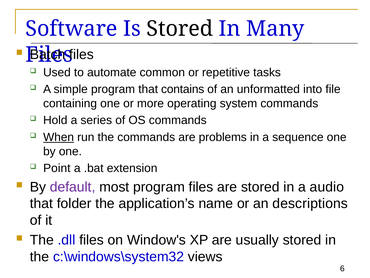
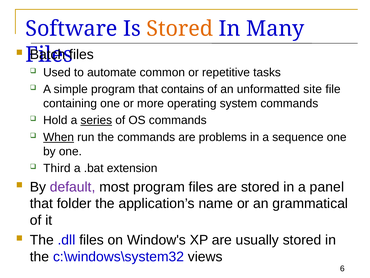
Stored at (180, 29) colour: black -> orange
into: into -> site
series underline: none -> present
Point: Point -> Third
audio: audio -> panel
descriptions: descriptions -> grammatical
